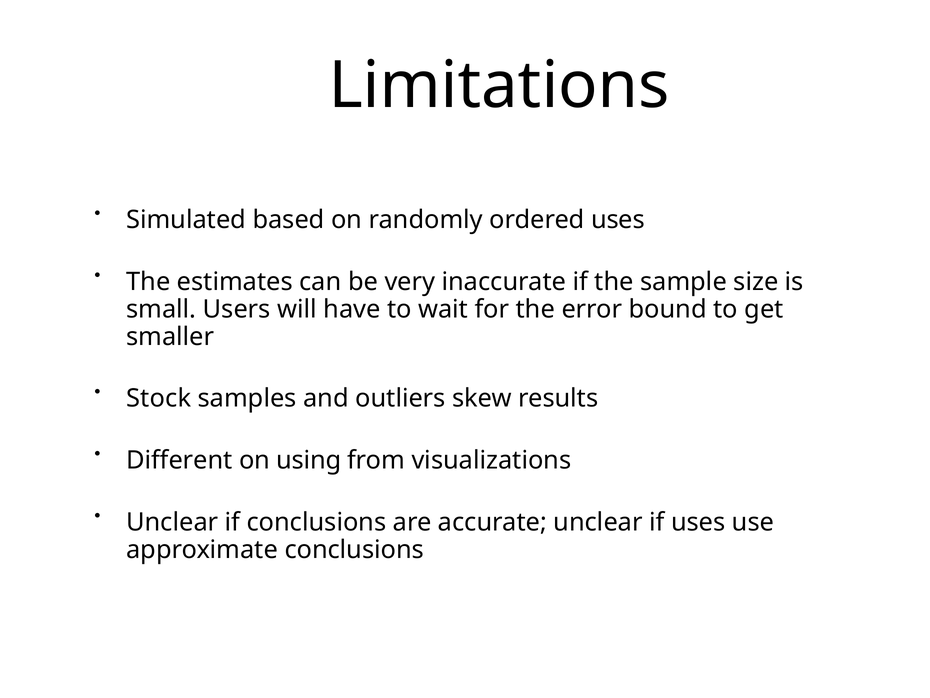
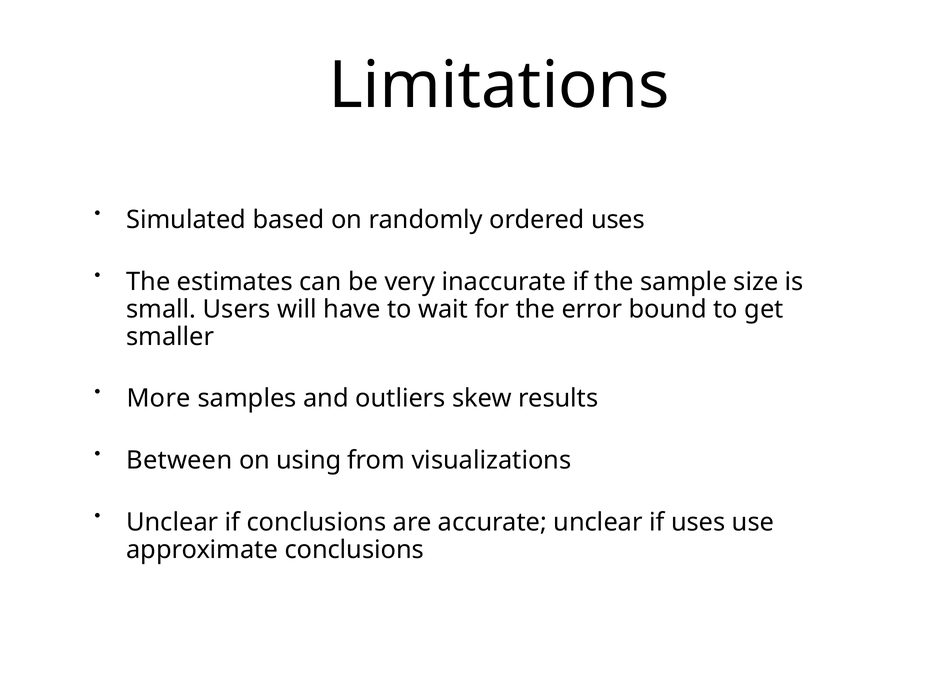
Stock: Stock -> More
Different: Different -> Between
